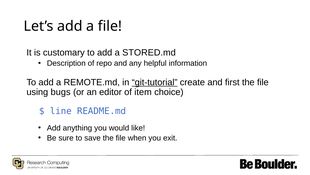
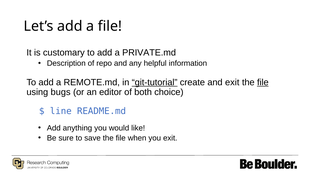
STORED.md: STORED.md -> PRIVATE.md
and first: first -> exit
file at (263, 82) underline: none -> present
item: item -> both
